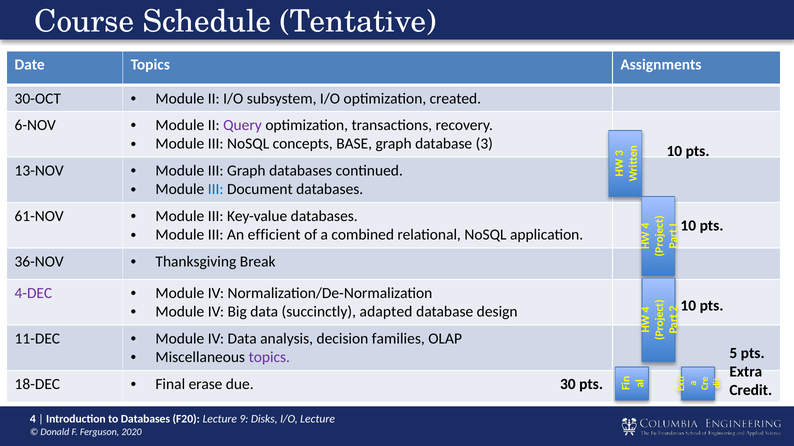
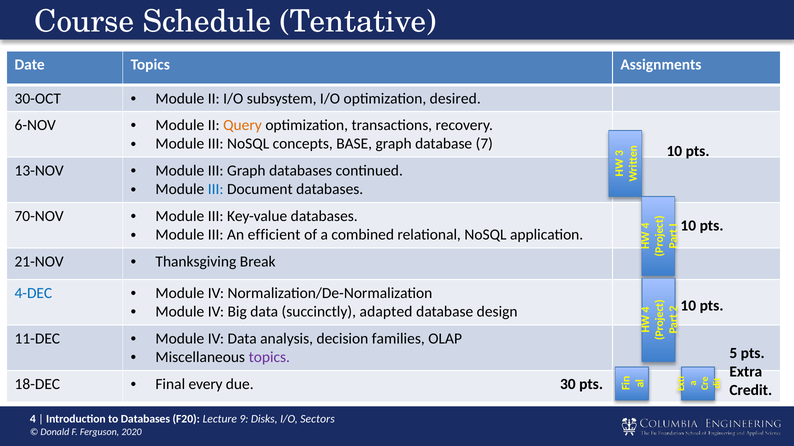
created: created -> desired
Query colour: purple -> orange
database 3: 3 -> 7
61-NOV: 61-NOV -> 70-NOV
36-NOV: 36-NOV -> 21-NOV
4-DEC colour: purple -> blue
erase: erase -> every
I/O Lecture: Lecture -> Sectors
